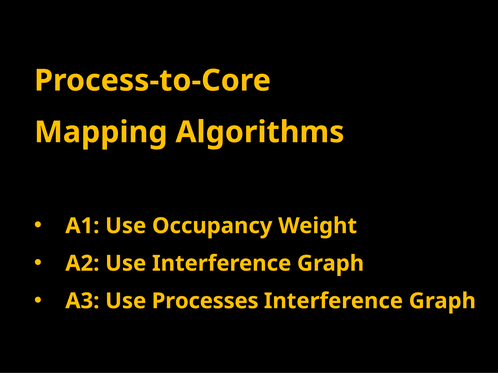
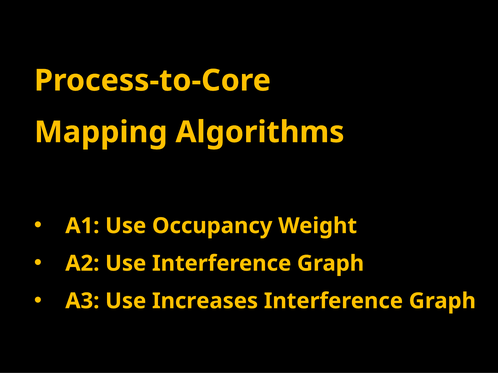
Processes: Processes -> Increases
